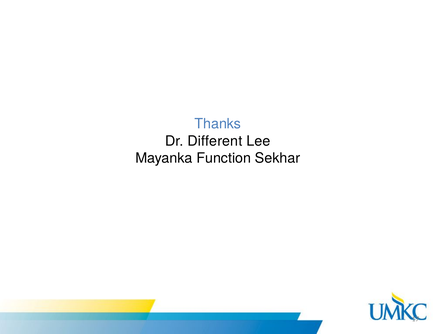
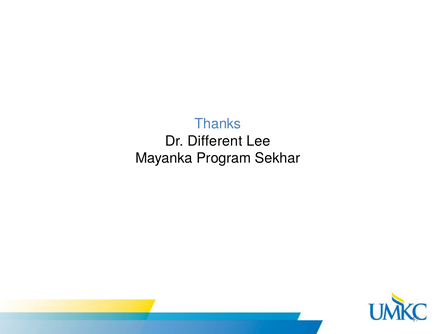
Function: Function -> Program
